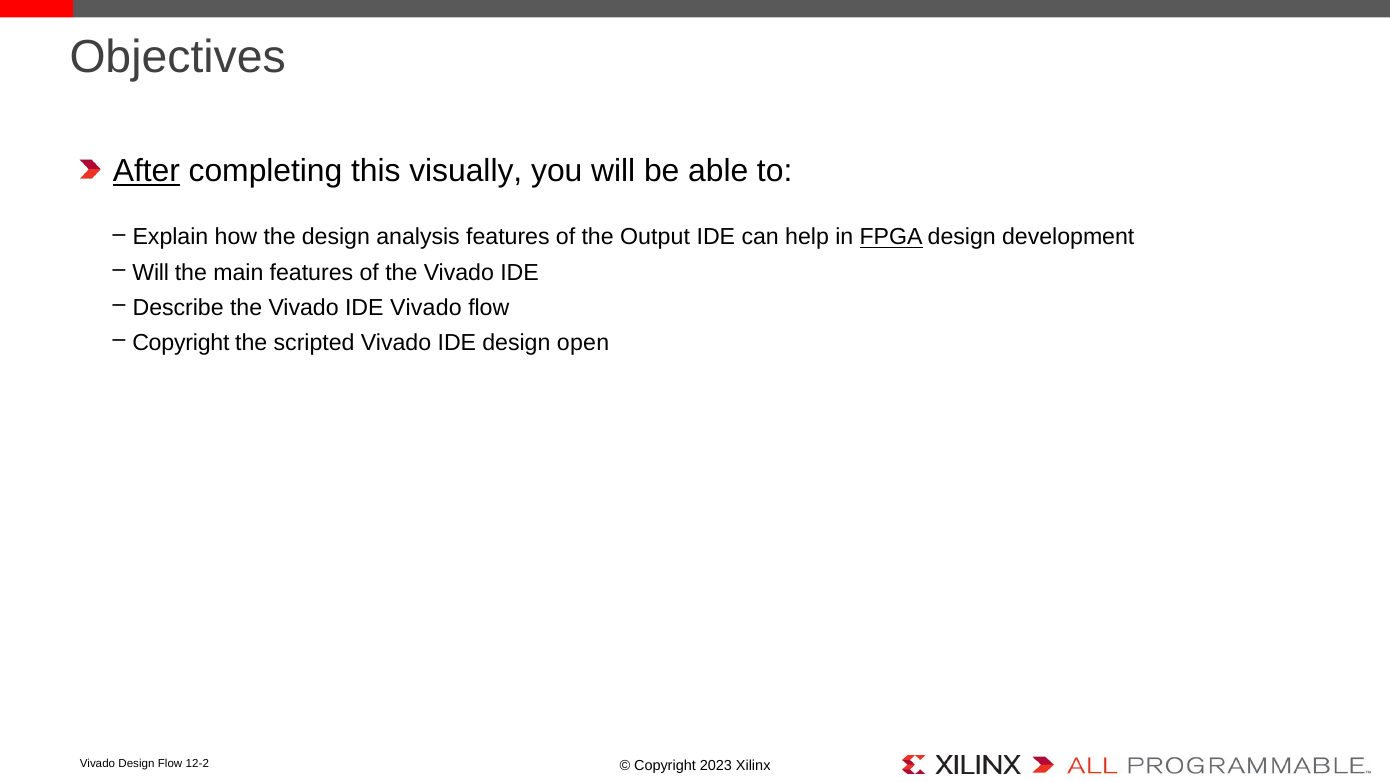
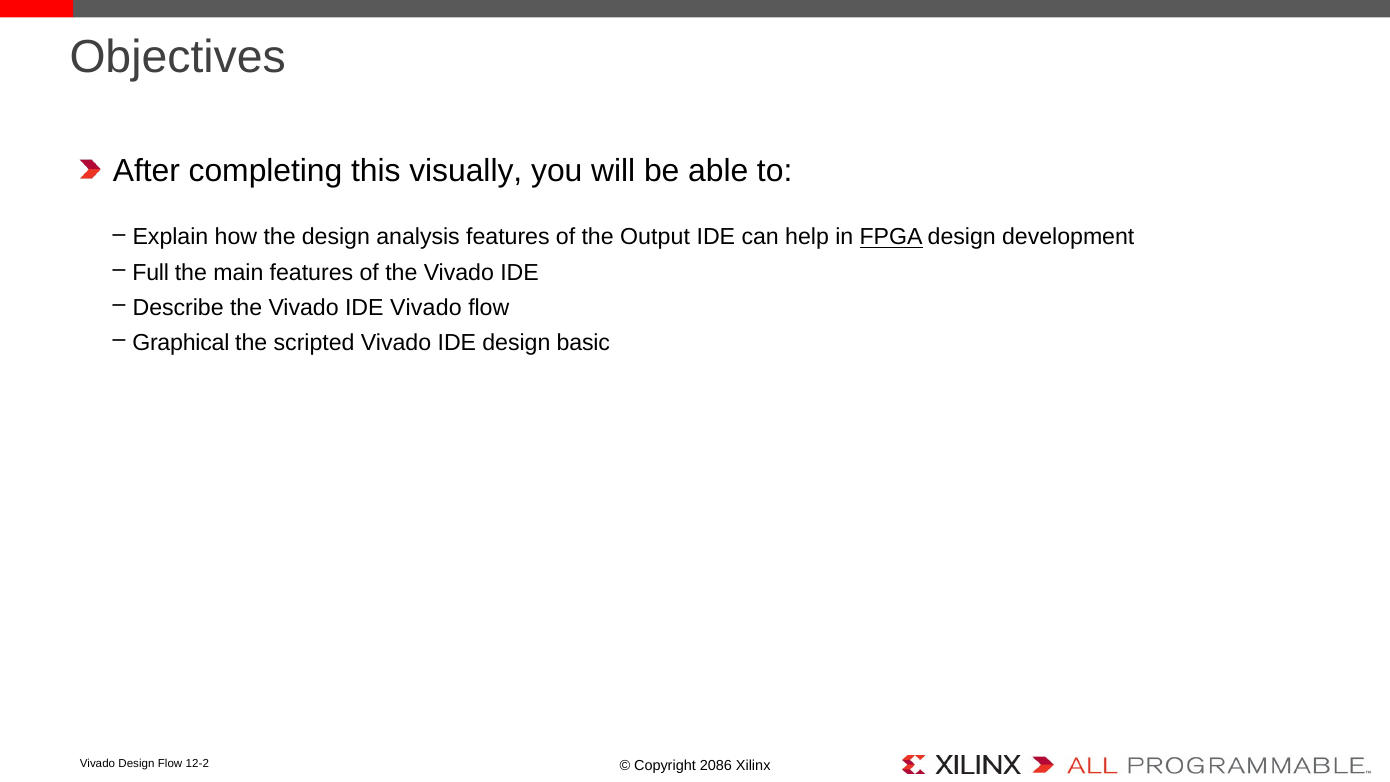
After underline: present -> none
Will at (151, 273): Will -> Full
Copyright at (181, 343): Copyright -> Graphical
open: open -> basic
2023: 2023 -> 2086
